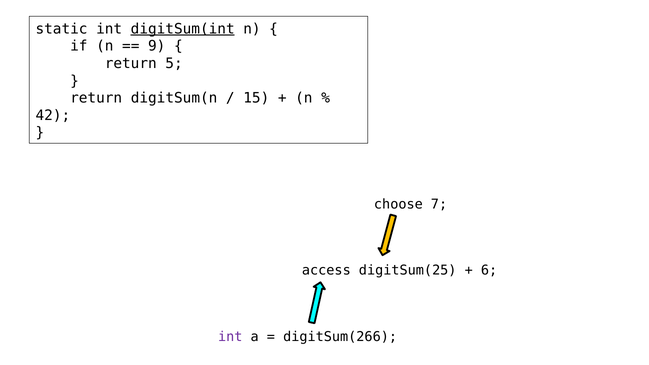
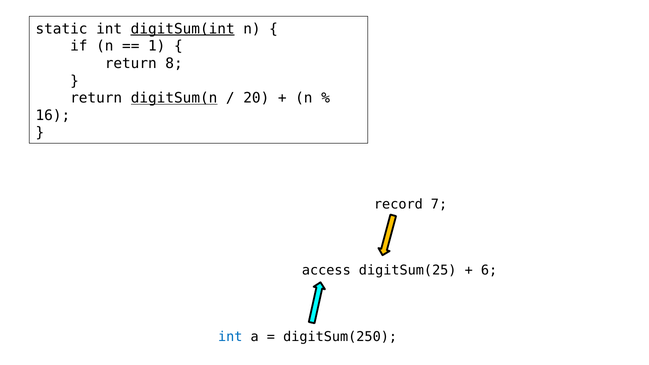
9: 9 -> 1
5: 5 -> 8
digitSum(n underline: none -> present
15: 15 -> 20
42: 42 -> 16
choose: choose -> record
int at (230, 337) colour: purple -> blue
digitSum(266: digitSum(266 -> digitSum(250
